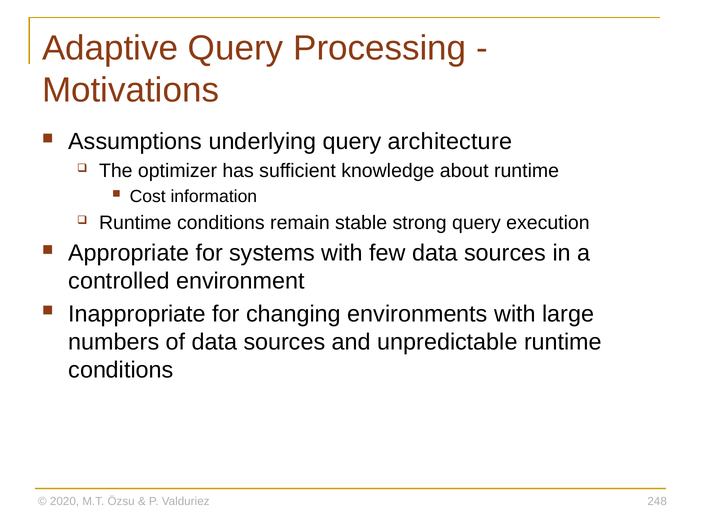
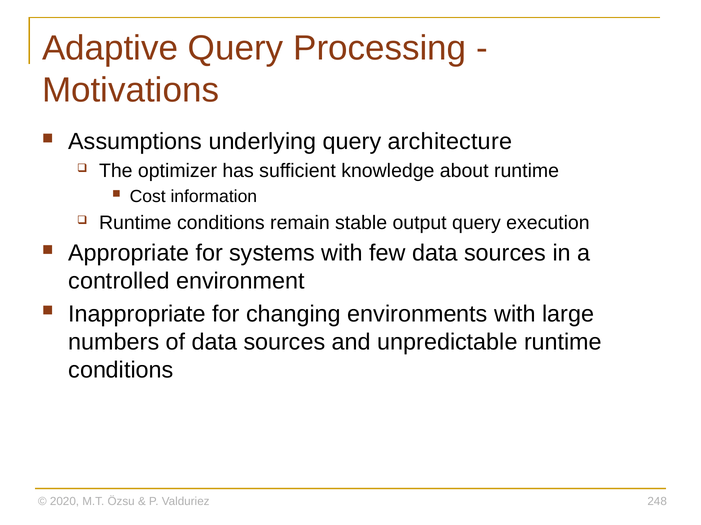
strong: strong -> output
